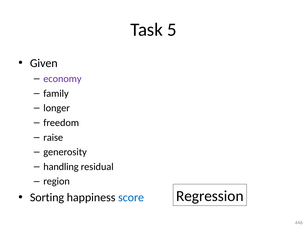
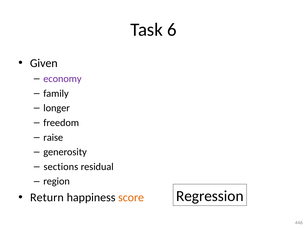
5: 5 -> 6
handling: handling -> sections
Sorting: Sorting -> Return
score colour: blue -> orange
